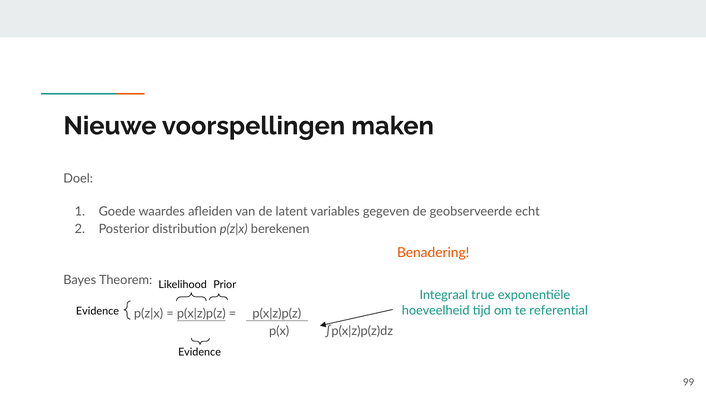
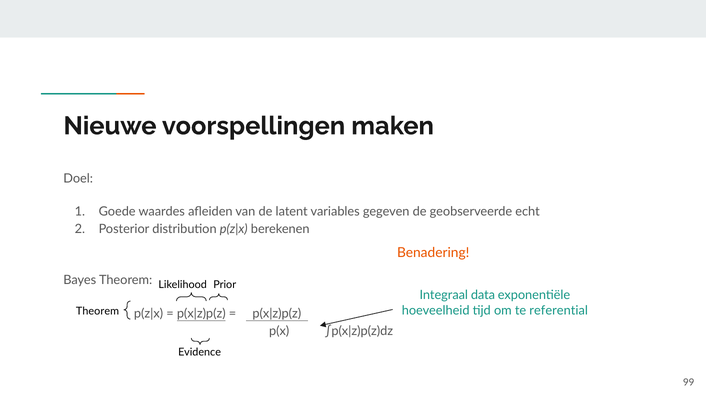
true: true -> data
Evidence at (98, 311): Evidence -> Theorem
